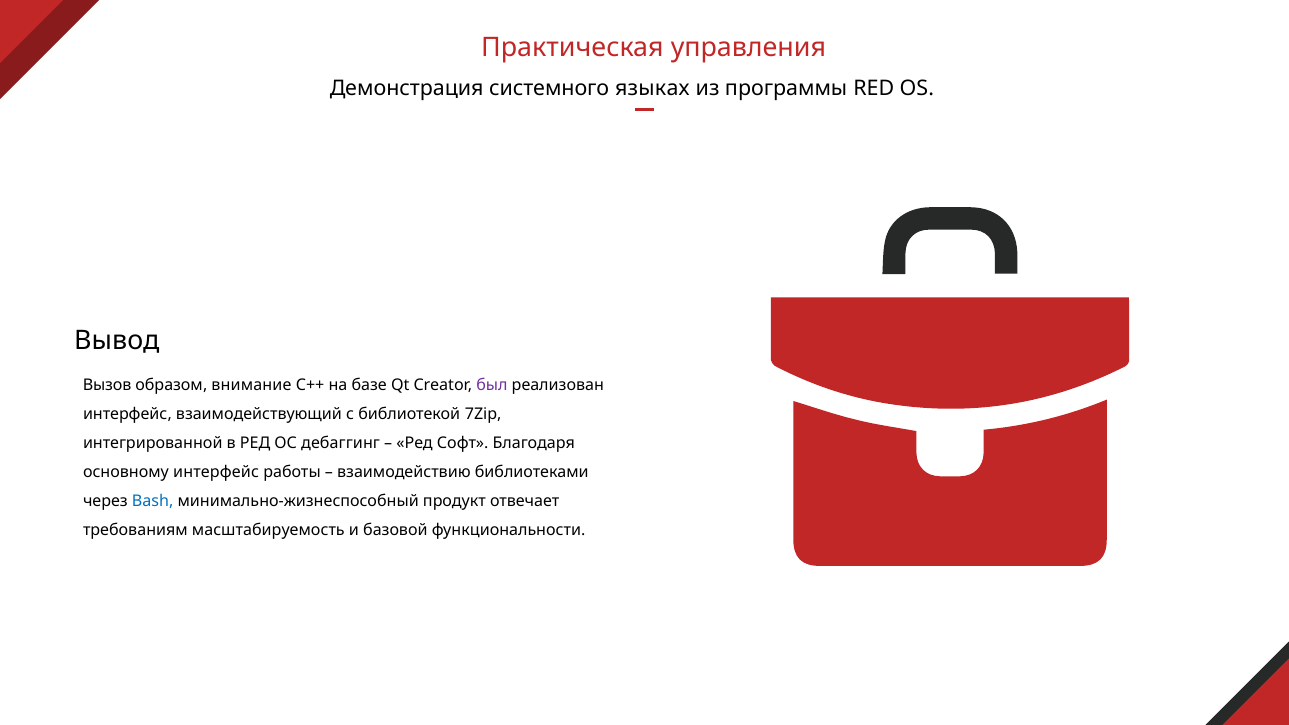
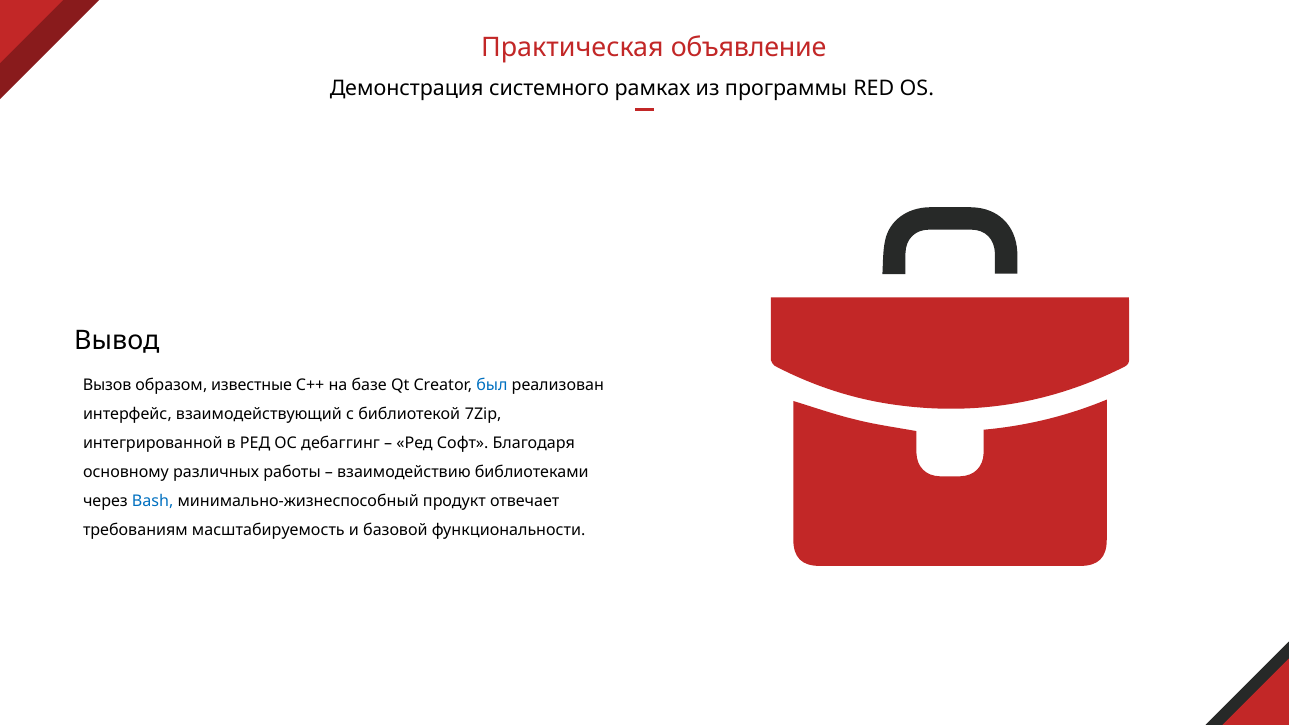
управления: управления -> объявление
языках: языках -> рамках
внимание: внимание -> известные
был colour: purple -> blue
основному интерфейс: интерфейс -> различных
